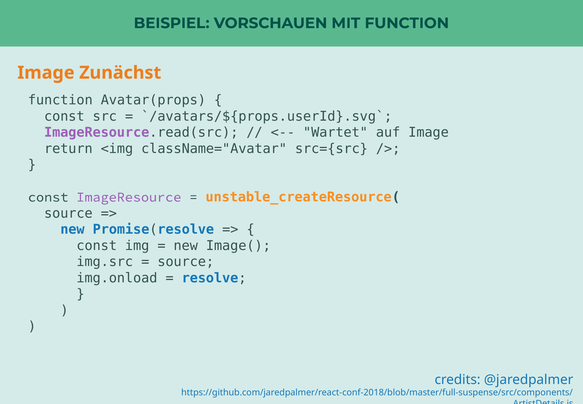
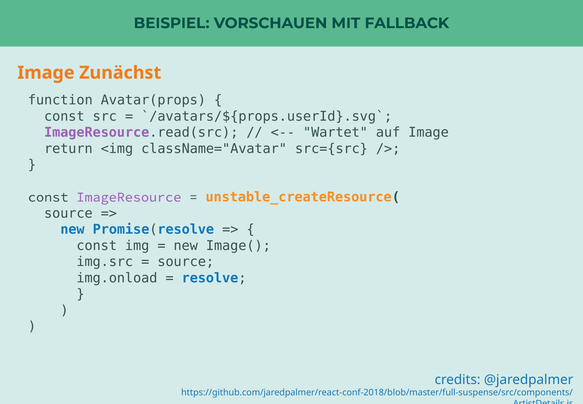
MIT FUNCTION: FUNCTION -> FALLBACK
